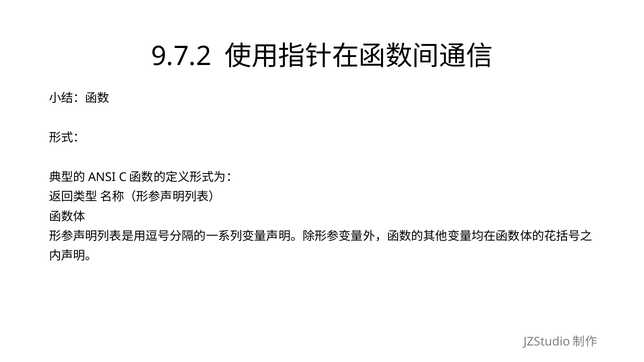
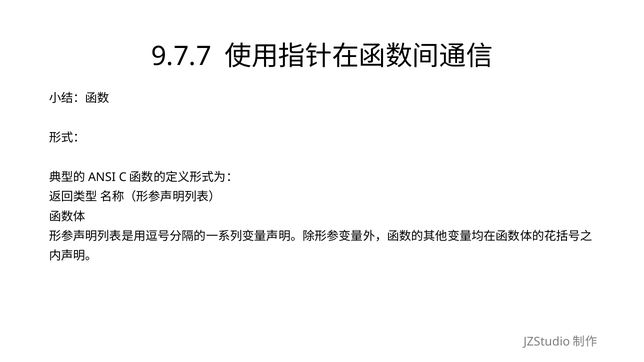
9.7.2: 9.7.2 -> 9.7.7
